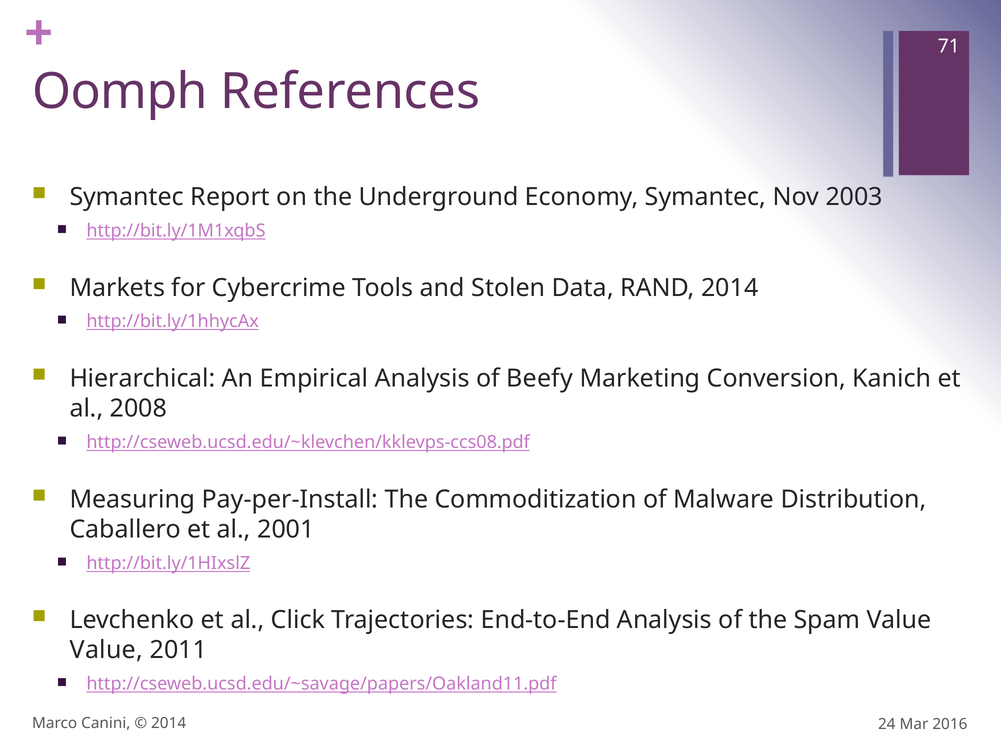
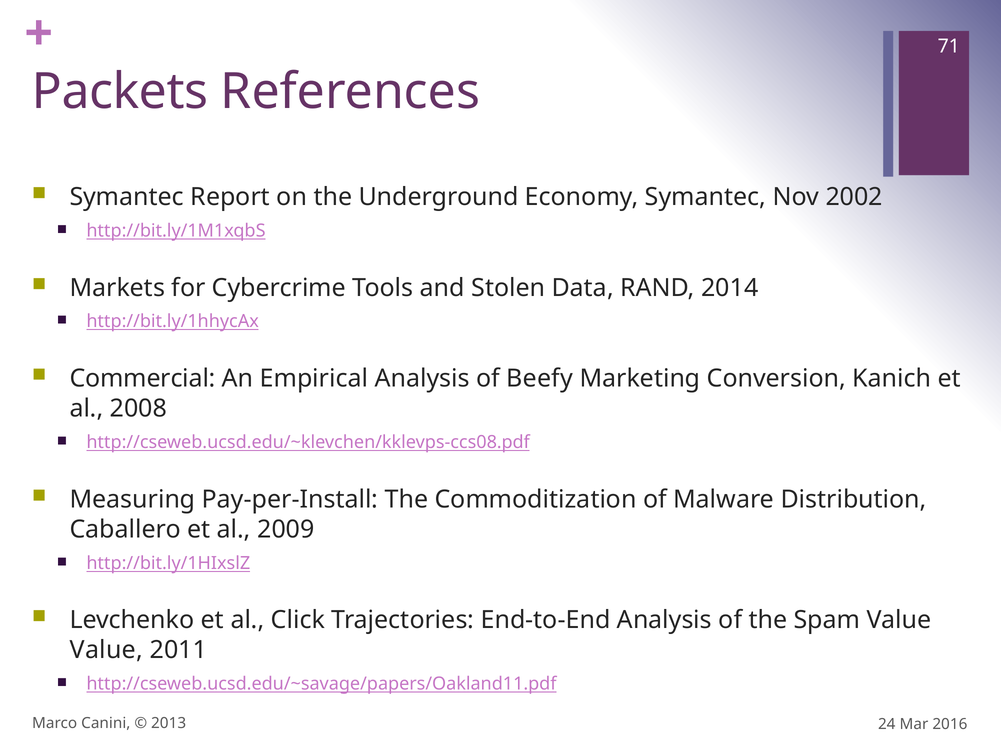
Oomph: Oomph -> Packets
2003: 2003 -> 2002
Hierarchical: Hierarchical -> Commercial
2001: 2001 -> 2009
2014 at (169, 723): 2014 -> 2013
